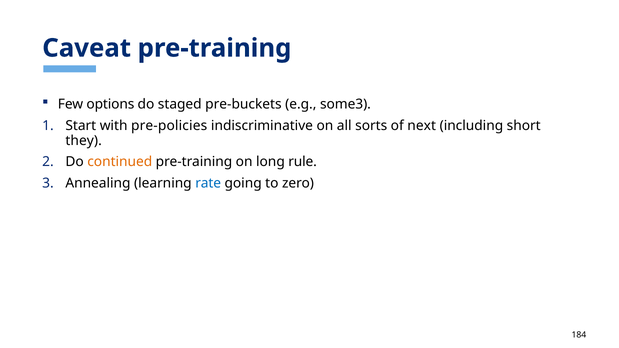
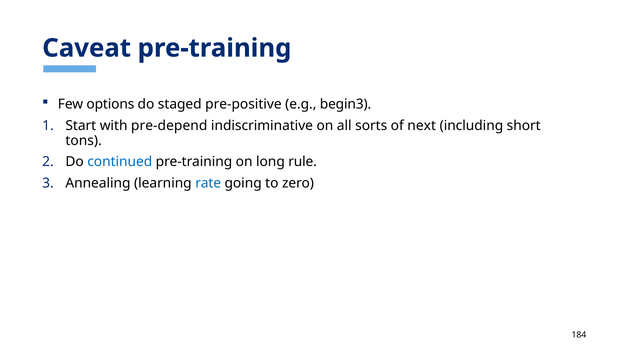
pre-buckets: pre-buckets -> pre-positive
some3: some3 -> begin3
pre-policies: pre-policies -> pre-depend
they: they -> tons
continued colour: orange -> blue
